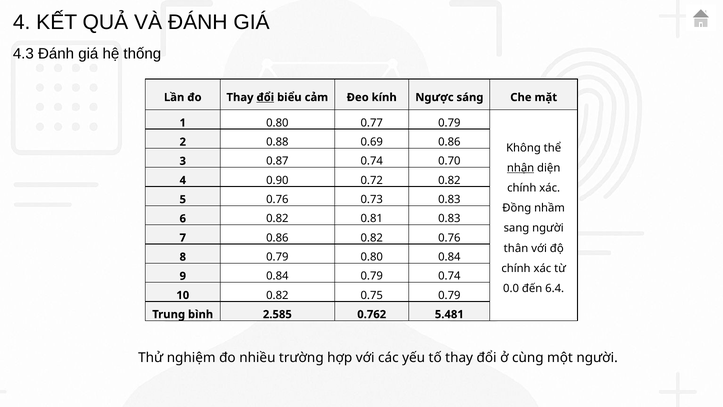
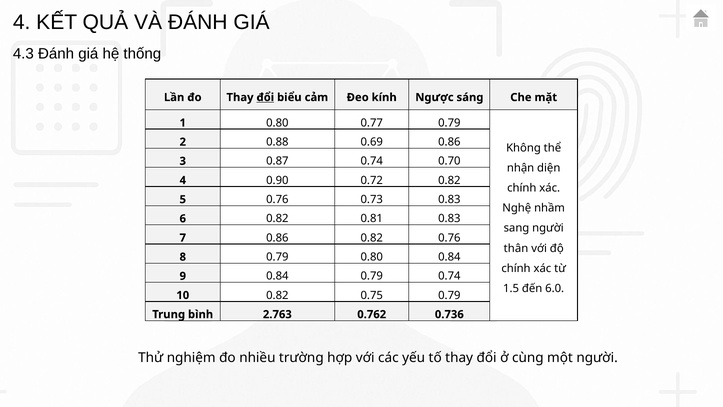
nhận underline: present -> none
Đồng: Đồng -> Nghệ
0.0: 0.0 -> 1.5
6.4: 6.4 -> 6.0
2.585: 2.585 -> 2.763
5.481: 5.481 -> 0.736
